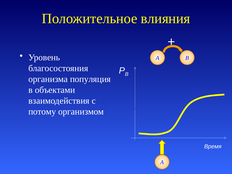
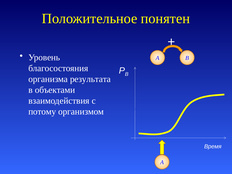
влияния: влияния -> понятен
популяция: популяция -> результата
